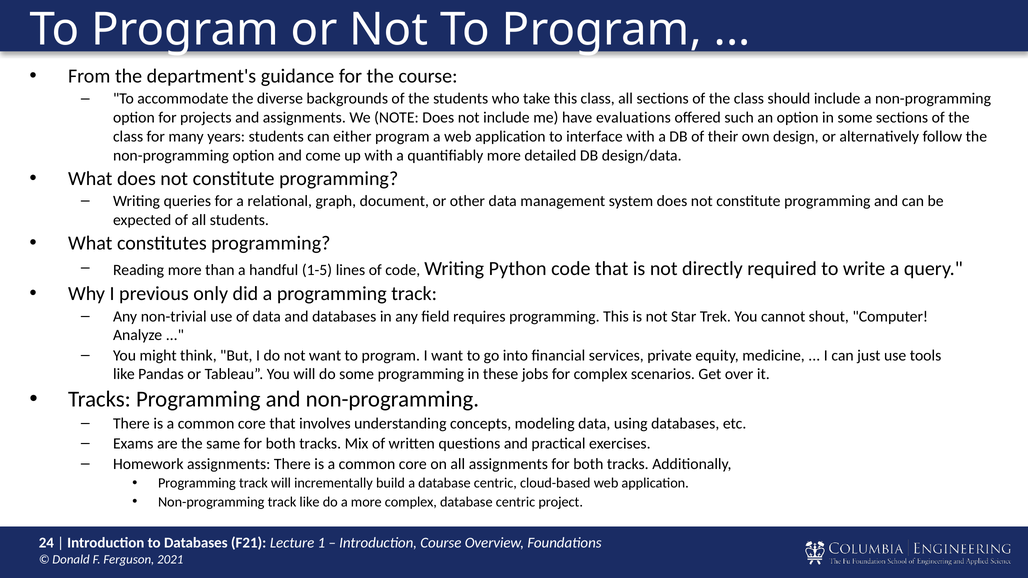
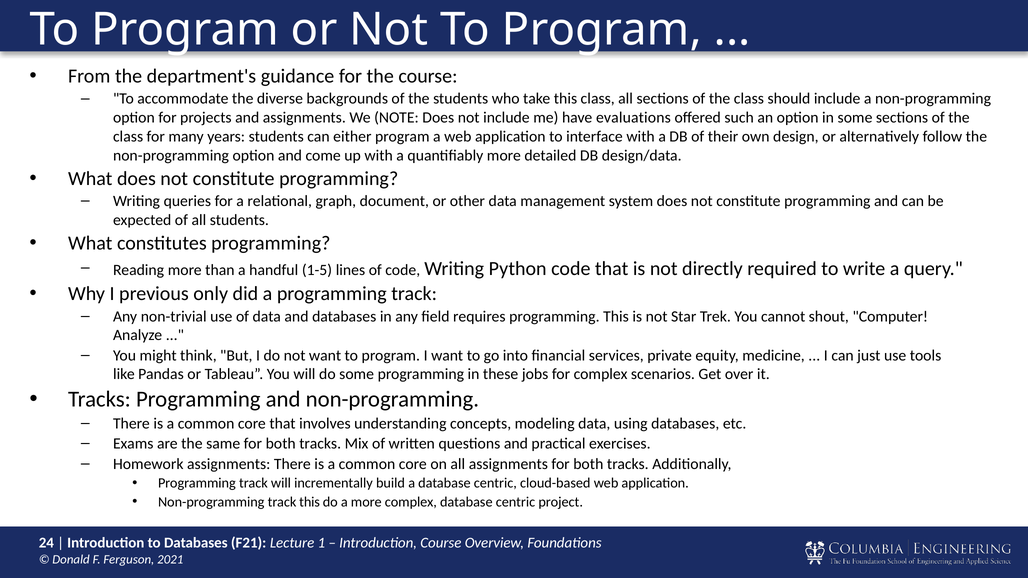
track like: like -> this
